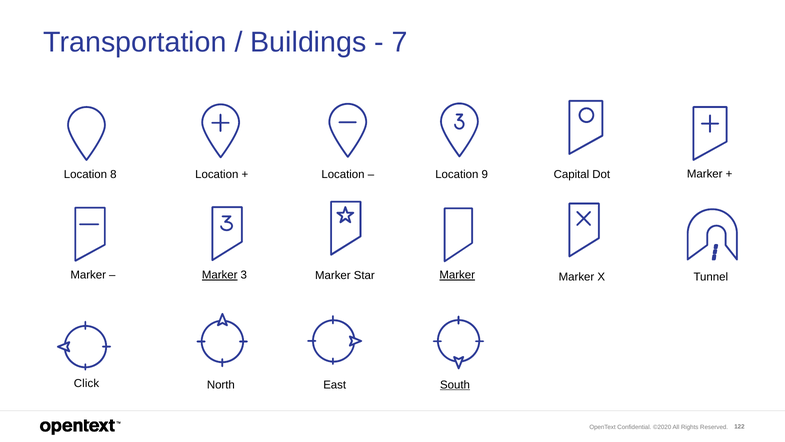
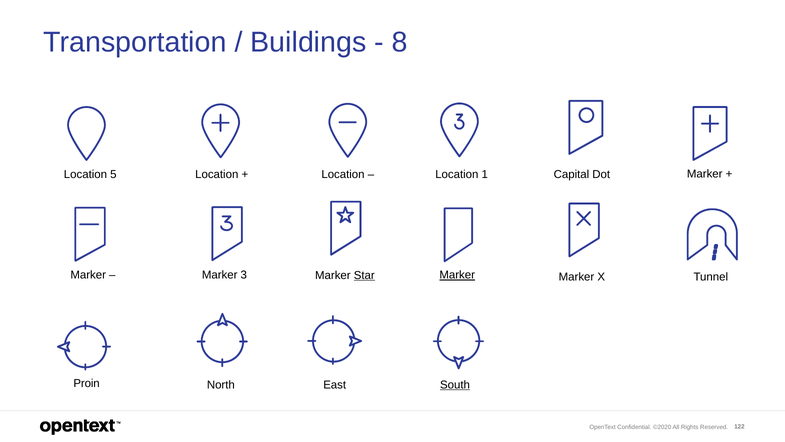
7: 7 -> 8
8: 8 -> 5
9: 9 -> 1
Marker at (220, 275) underline: present -> none
Star underline: none -> present
Click: Click -> Proin
